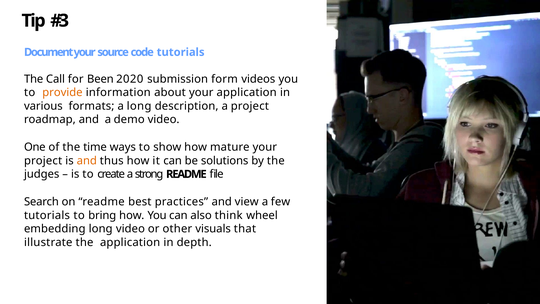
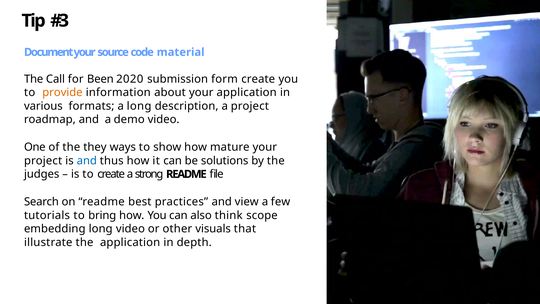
code tutorials: tutorials -> material
form videos: videos -> create
time: time -> they
and at (87, 161) colour: orange -> blue
wheel: wheel -> scope
